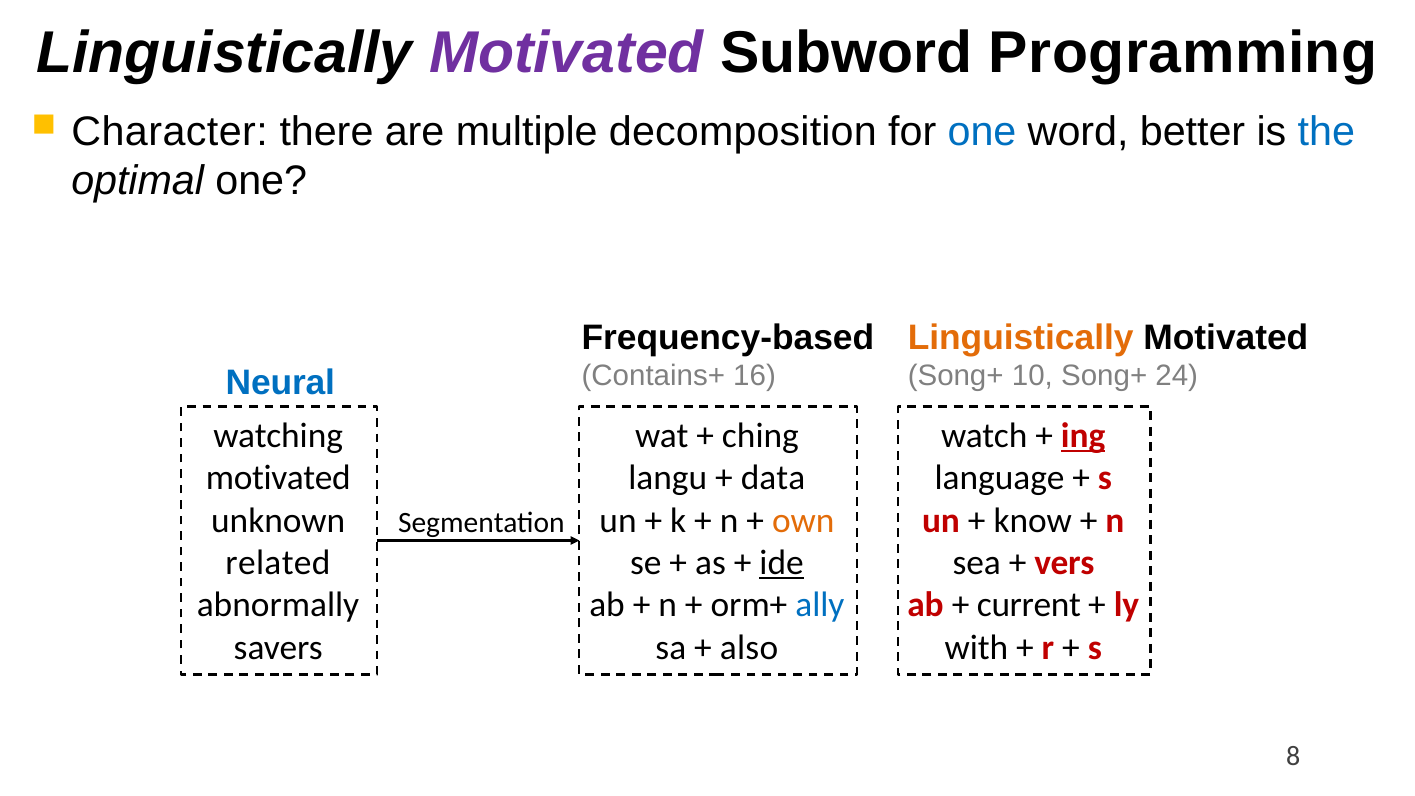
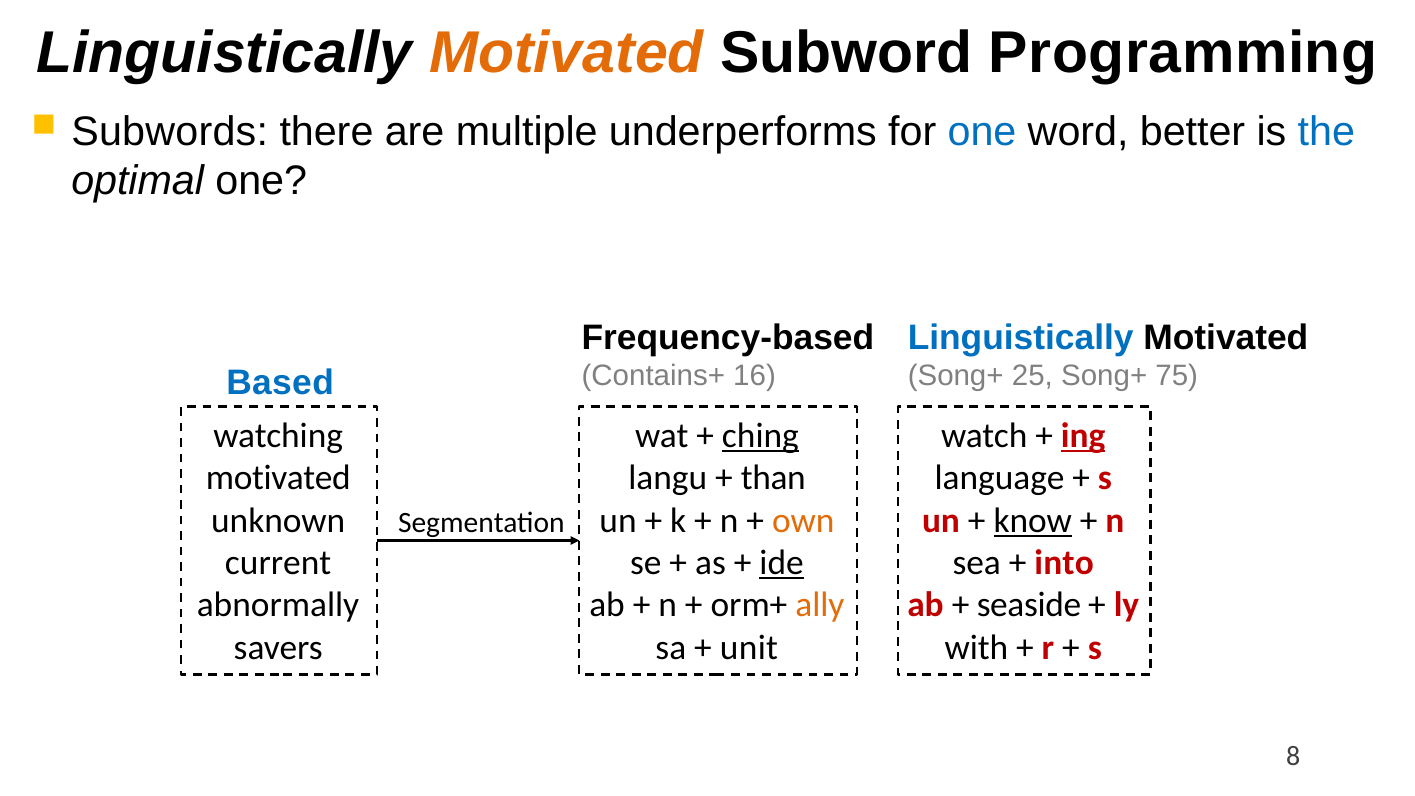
Motivated at (566, 53) colour: purple -> orange
Character: Character -> Subwords
decomposition: decomposition -> underperforms
Linguistically at (1021, 338) colour: orange -> blue
10: 10 -> 25
24: 24 -> 75
Neural: Neural -> Based
ching underline: none -> present
data: data -> than
know underline: none -> present
related: related -> current
vers: vers -> into
ally colour: blue -> orange
current: current -> seaside
also: also -> unit
